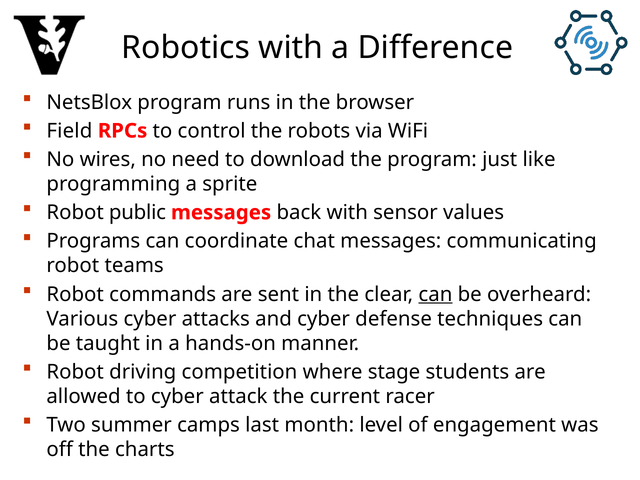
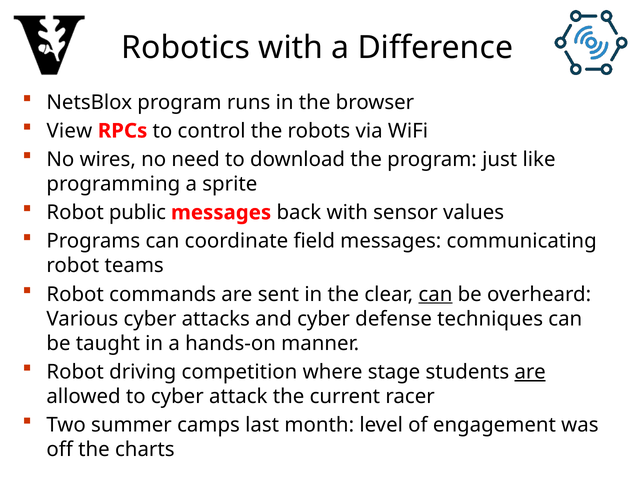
Field: Field -> View
chat: chat -> field
are at (530, 372) underline: none -> present
